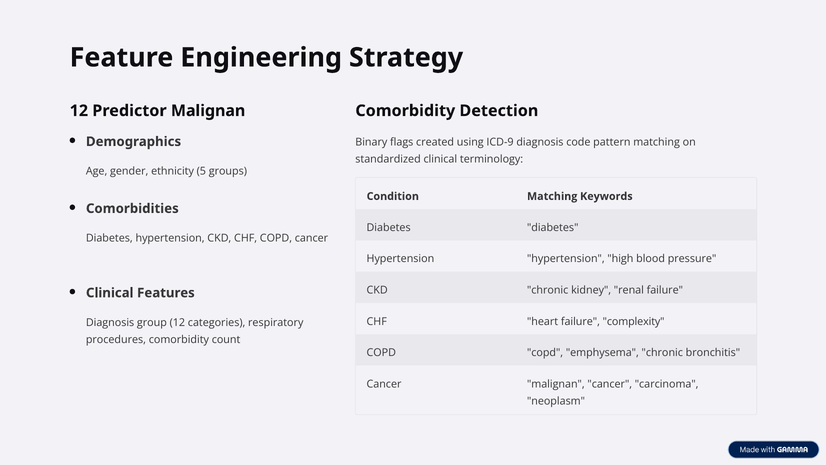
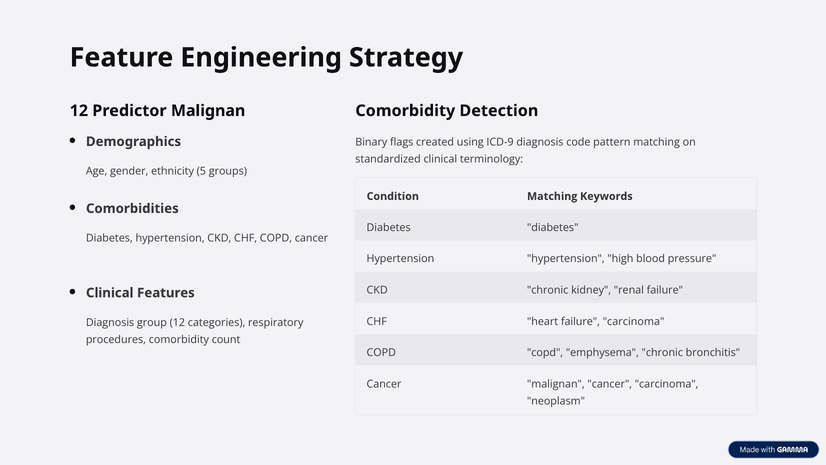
failure complexity: complexity -> carcinoma
